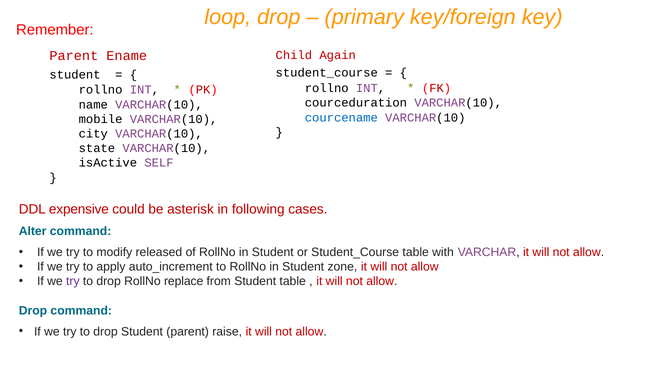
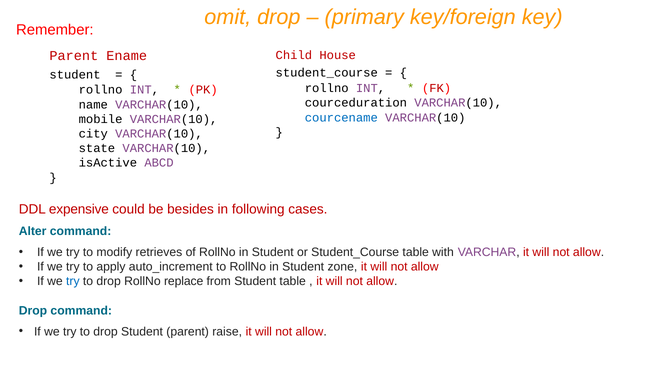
loop: loop -> omit
Again: Again -> House
SELF: SELF -> ABCD
asterisk: asterisk -> besides
released: released -> retrieves
try at (73, 281) colour: purple -> blue
